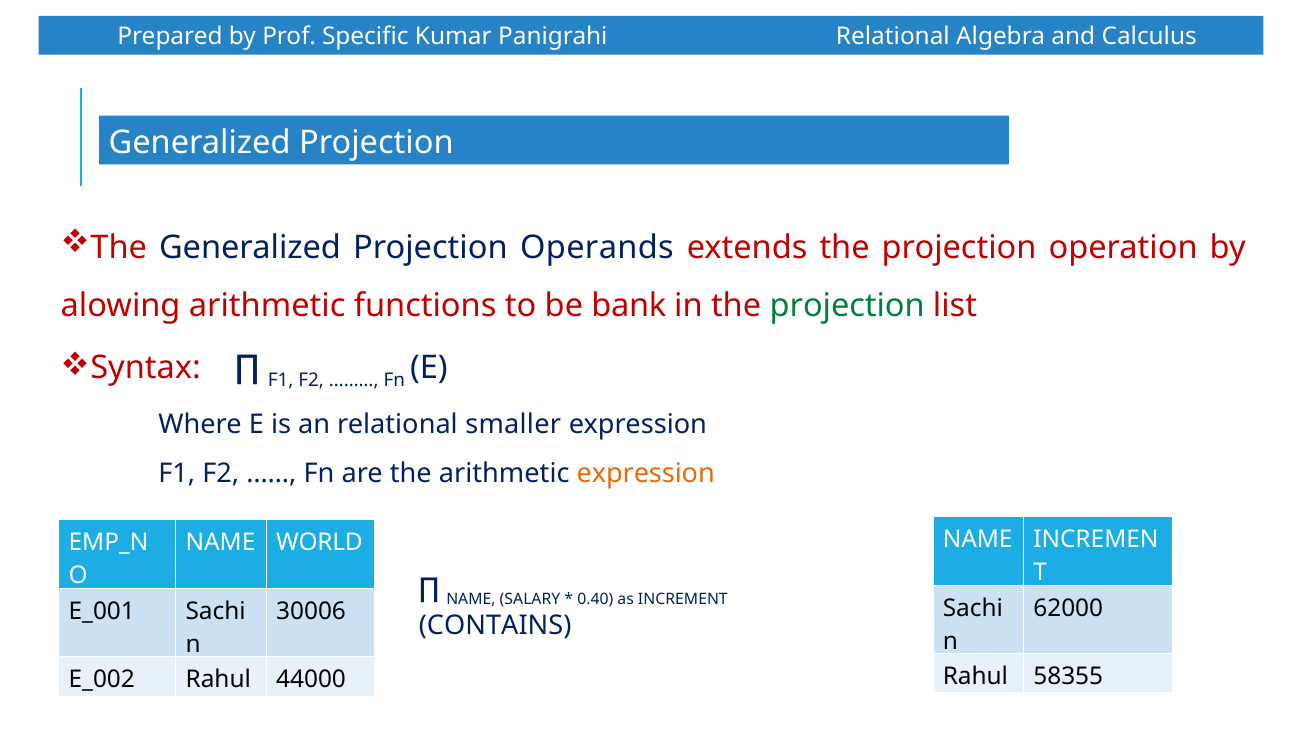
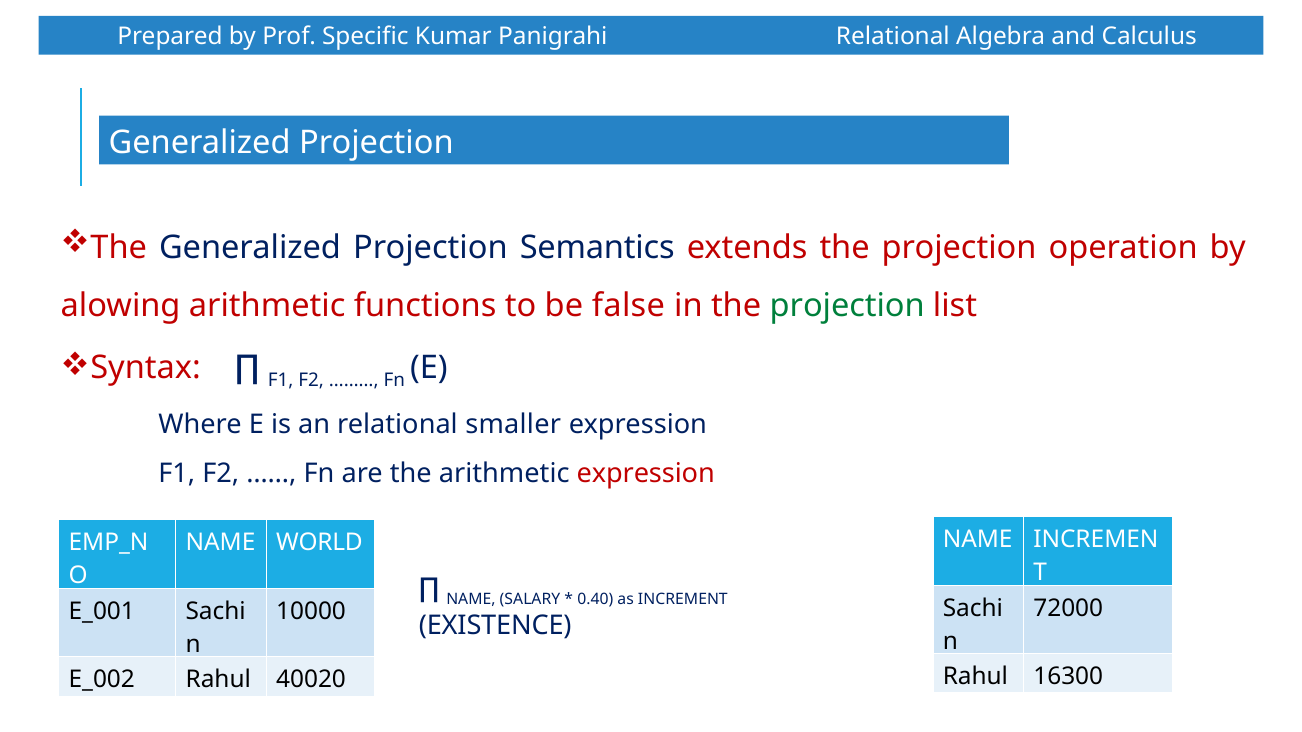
Operands: Operands -> Semantics
bank: bank -> false
expression at (646, 473) colour: orange -> red
62000: 62000 -> 72000
30006: 30006 -> 10000
CONTAINS: CONTAINS -> EXISTENCE
58355: 58355 -> 16300
44000: 44000 -> 40020
